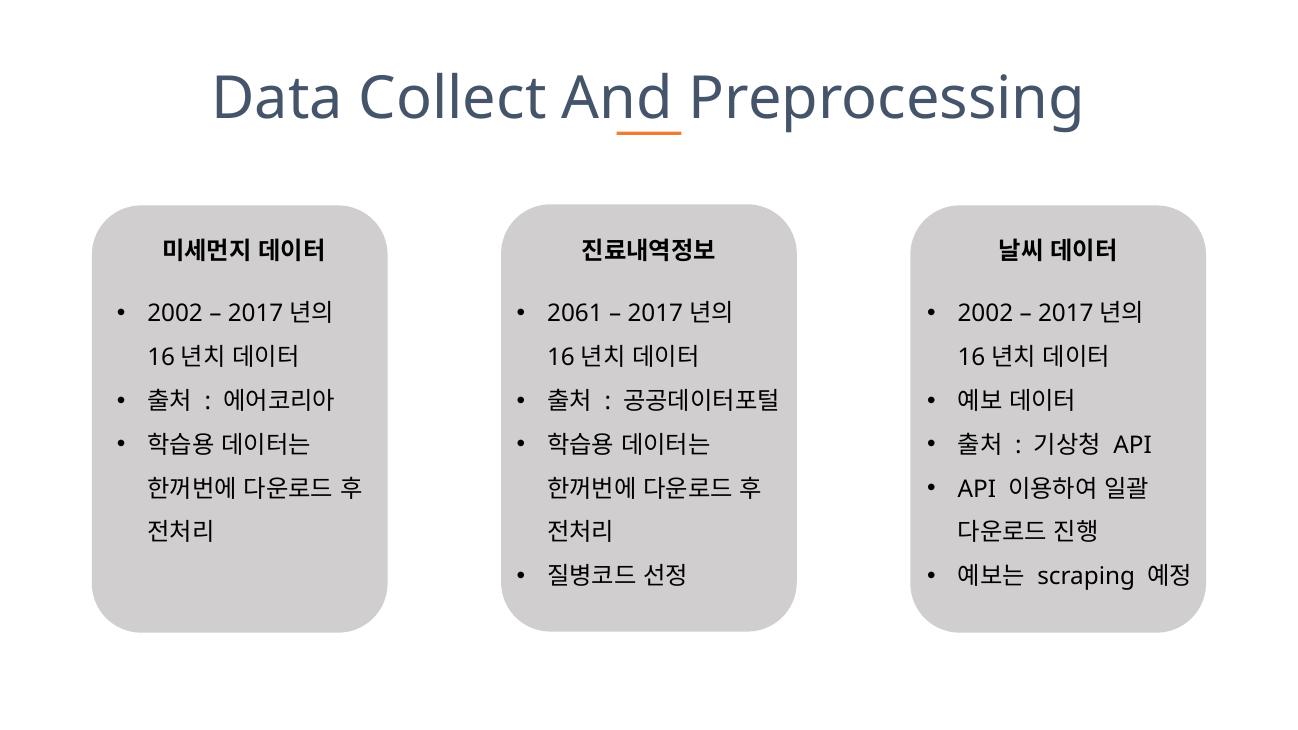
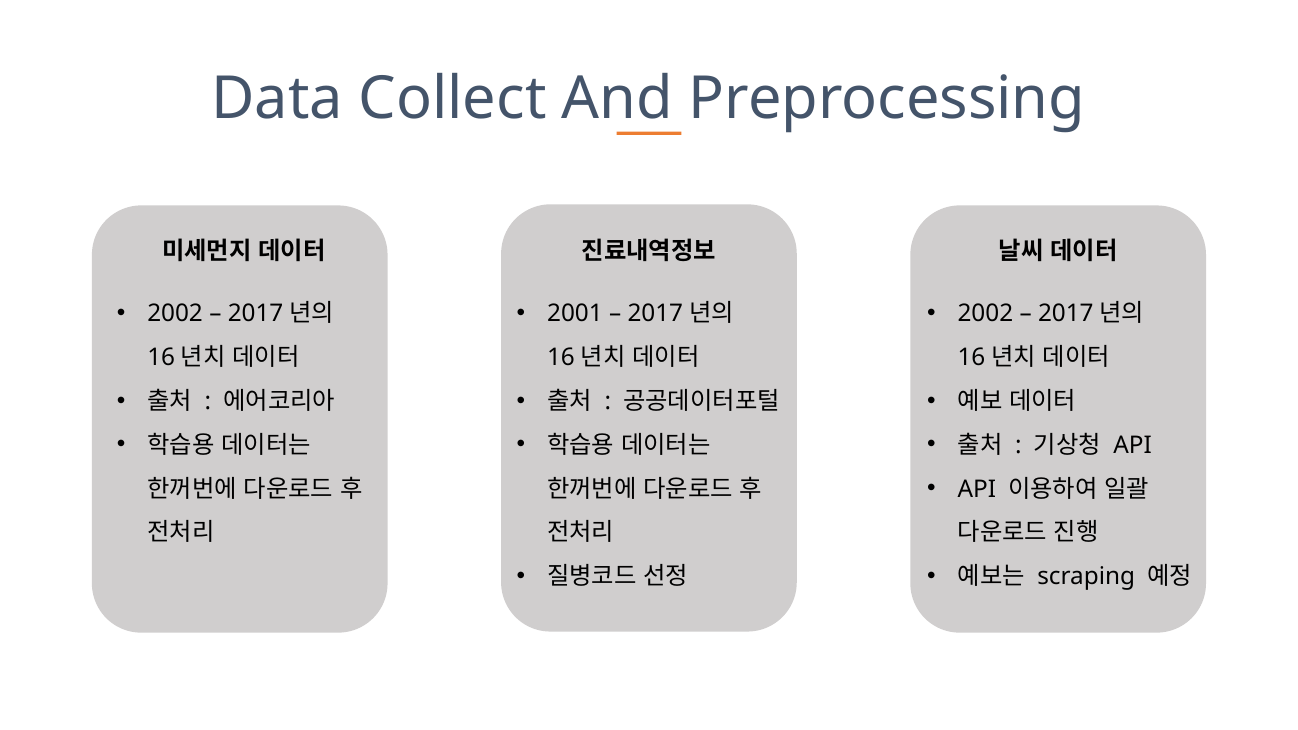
2061: 2061 -> 2001
